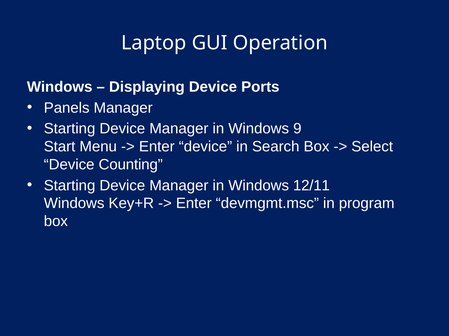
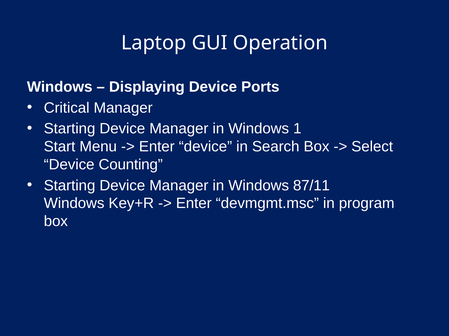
Panels: Panels -> Critical
9: 9 -> 1
12/11: 12/11 -> 87/11
